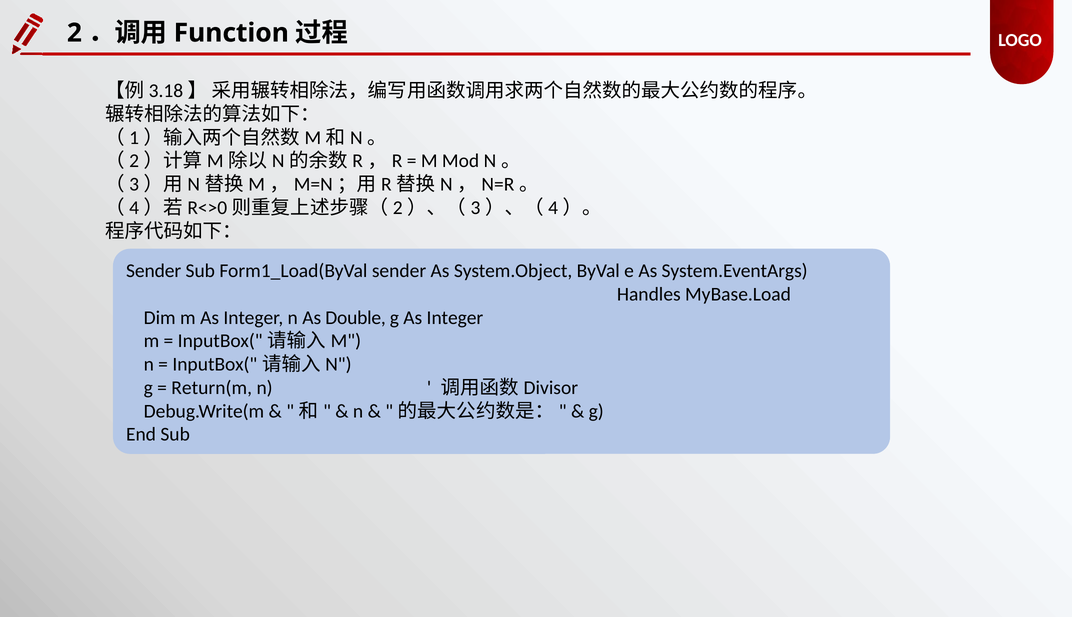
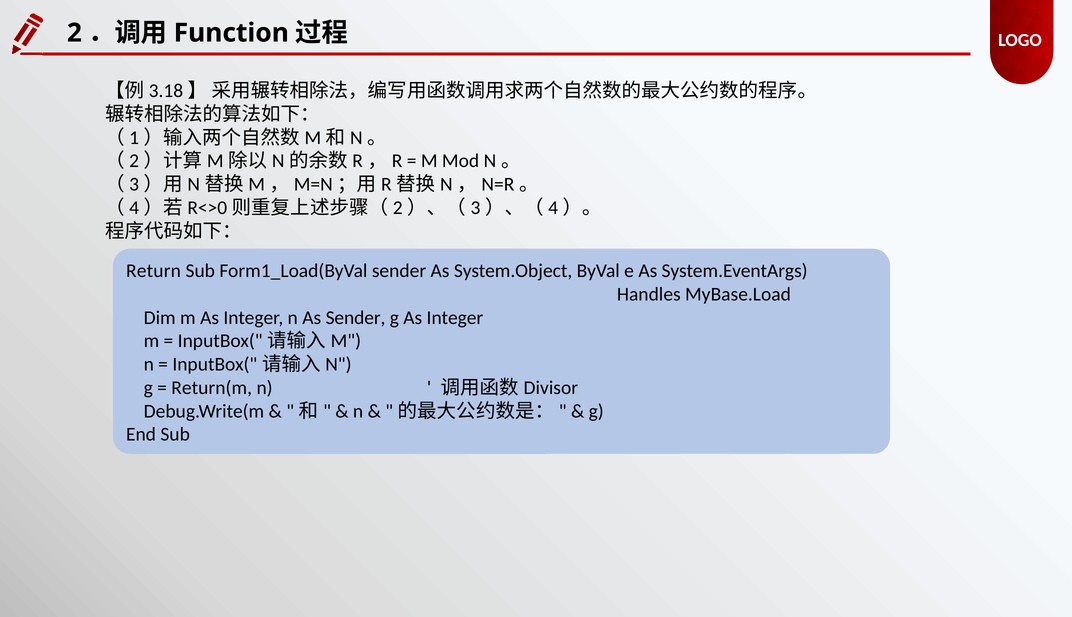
Sender at (154, 271): Sender -> Return
As Double: Double -> Sender
